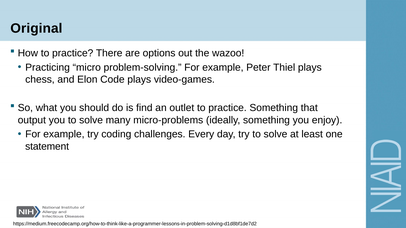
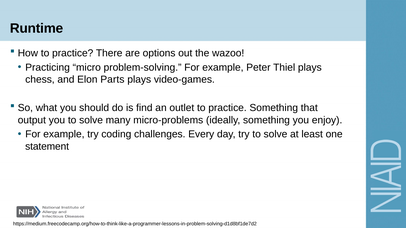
Original: Original -> Runtime
Code: Code -> Parts
